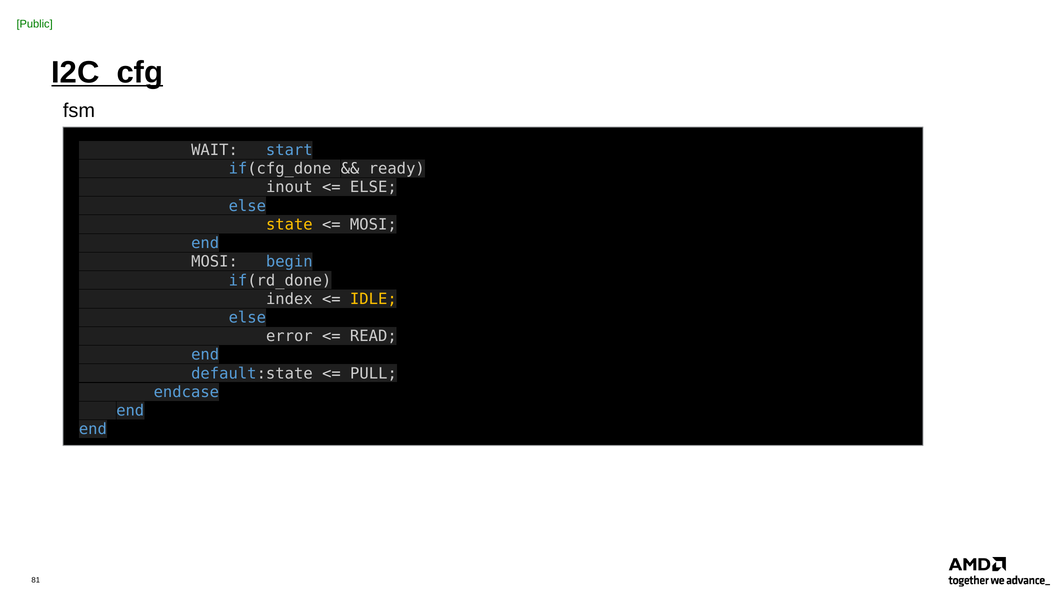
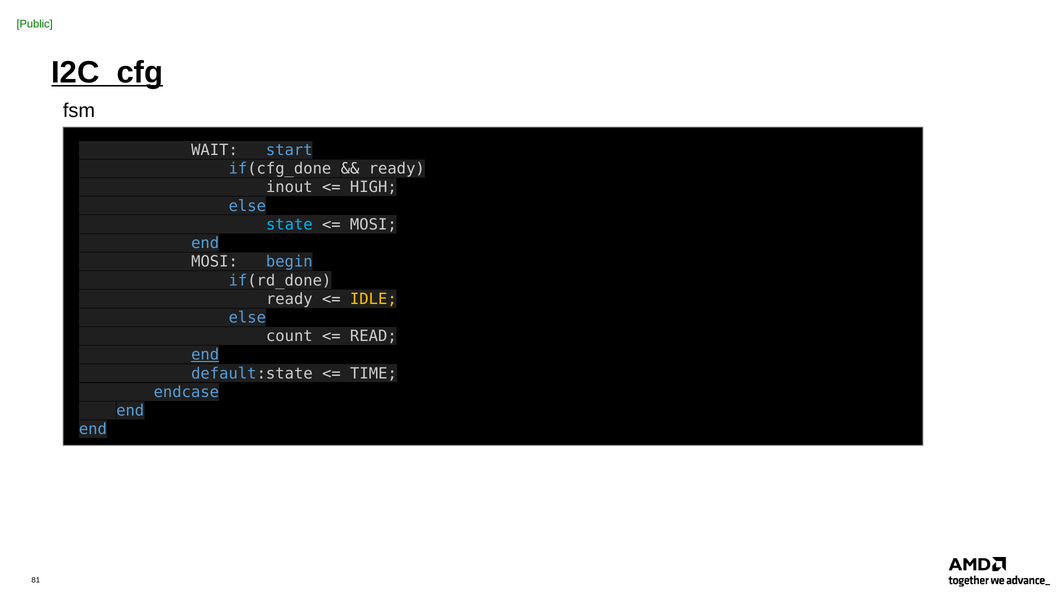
ELSE at (373, 187): ELSE -> HIGH
state colour: yellow -> light blue
index at (289, 299): index -> ready
error: error -> count
end at (205, 355) underline: none -> present
PULL: PULL -> TIME
